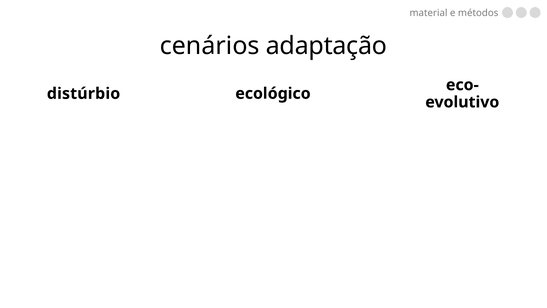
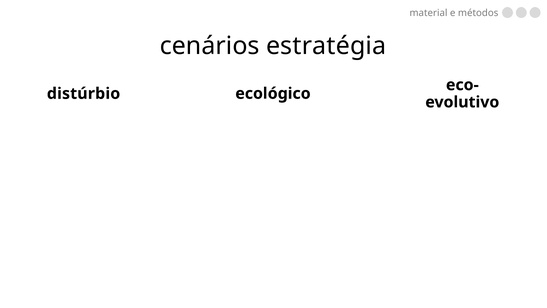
adaptação: adaptação -> estratégia
